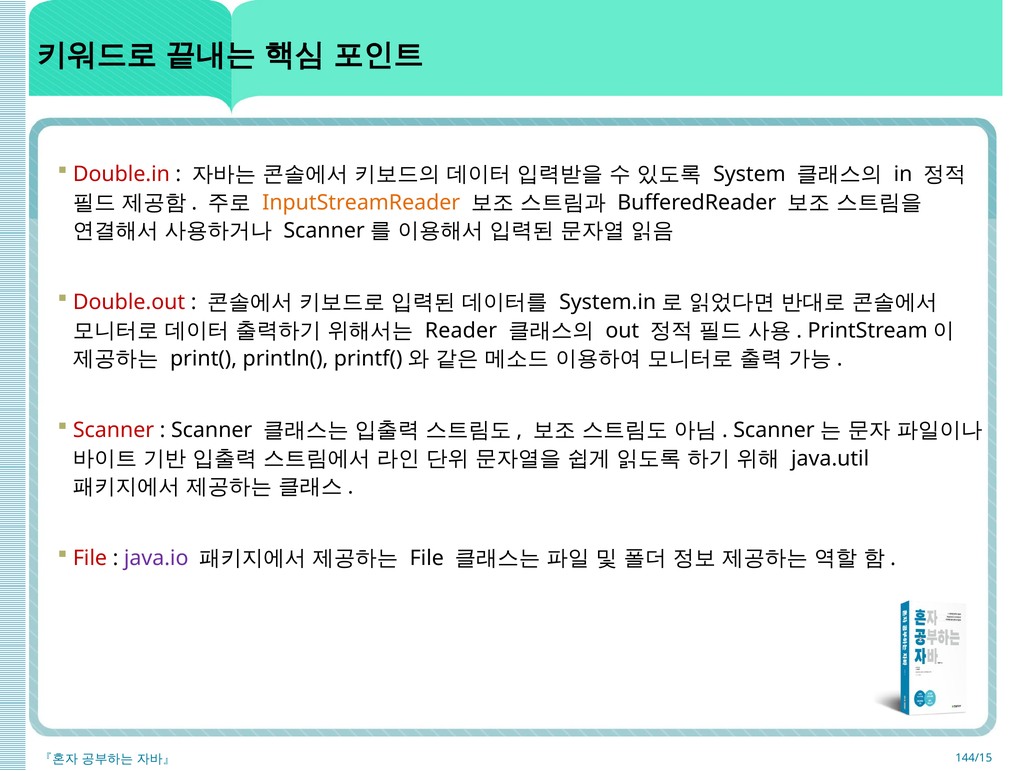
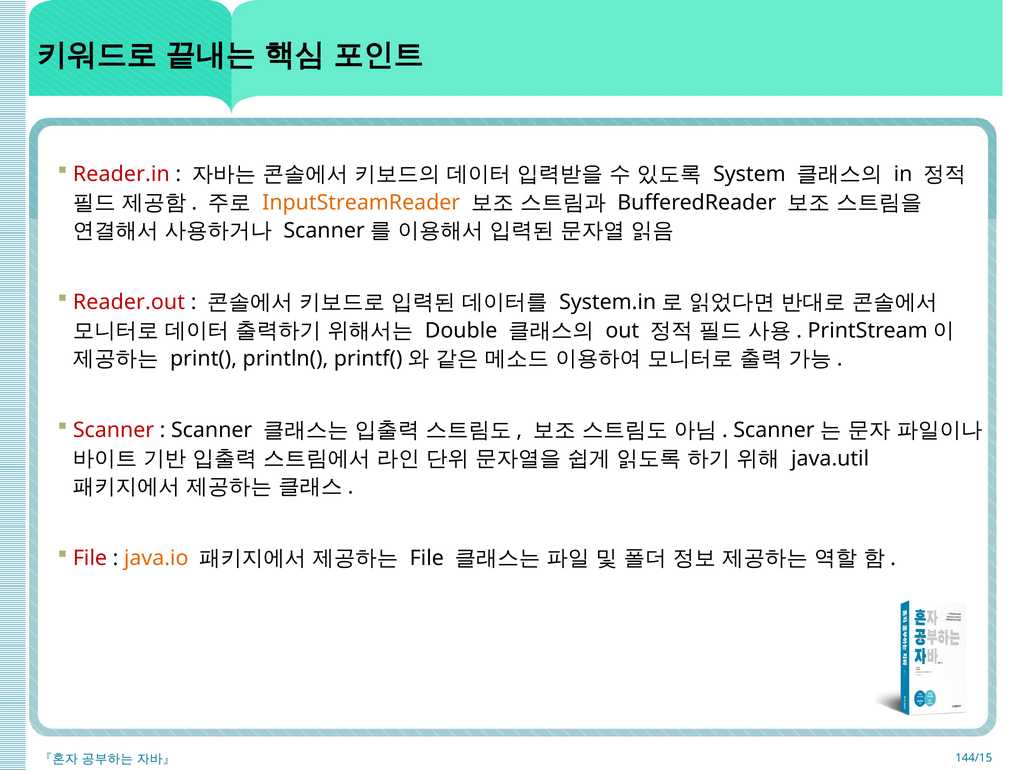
Double.in: Double.in -> Reader.in
Double.out: Double.out -> Reader.out
Reader: Reader -> Double
java.io colour: purple -> orange
